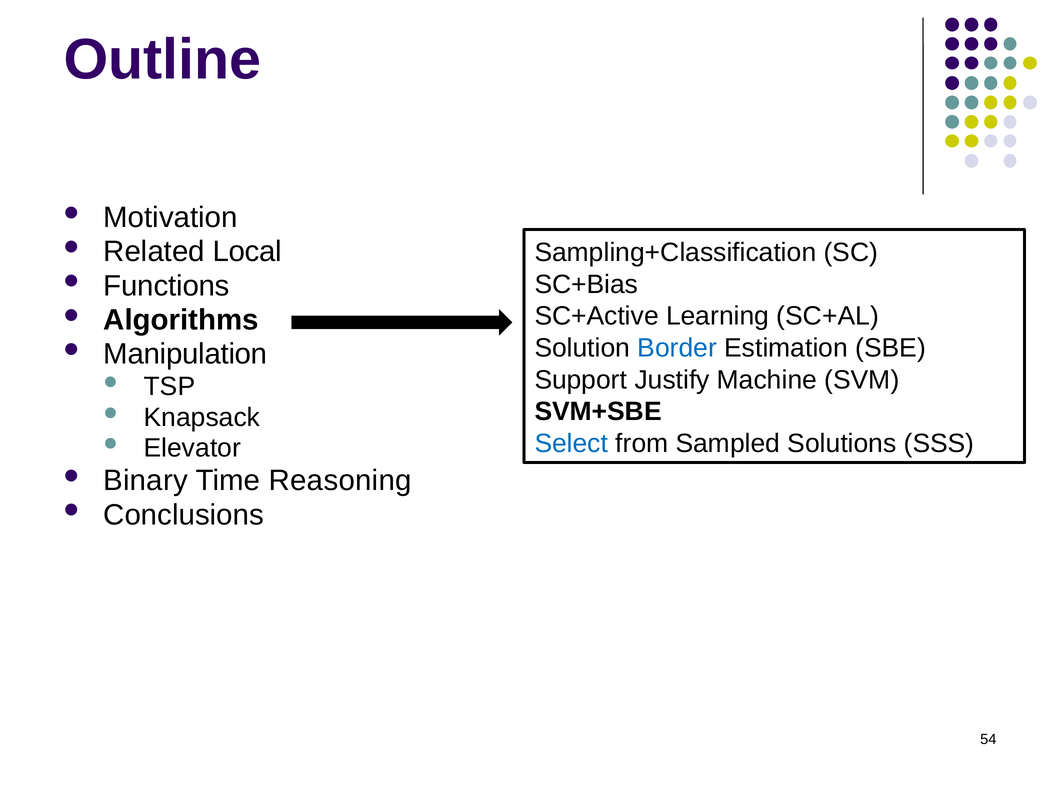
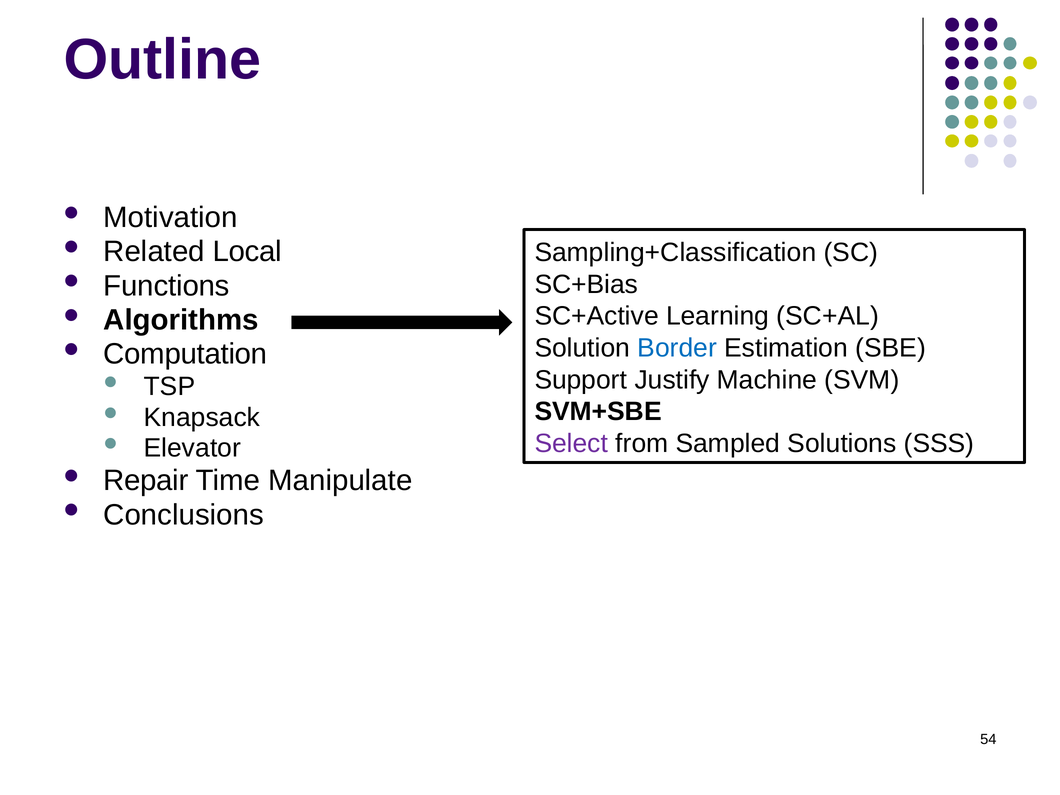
Manipulation: Manipulation -> Computation
Select colour: blue -> purple
Binary: Binary -> Repair
Reasoning: Reasoning -> Manipulate
